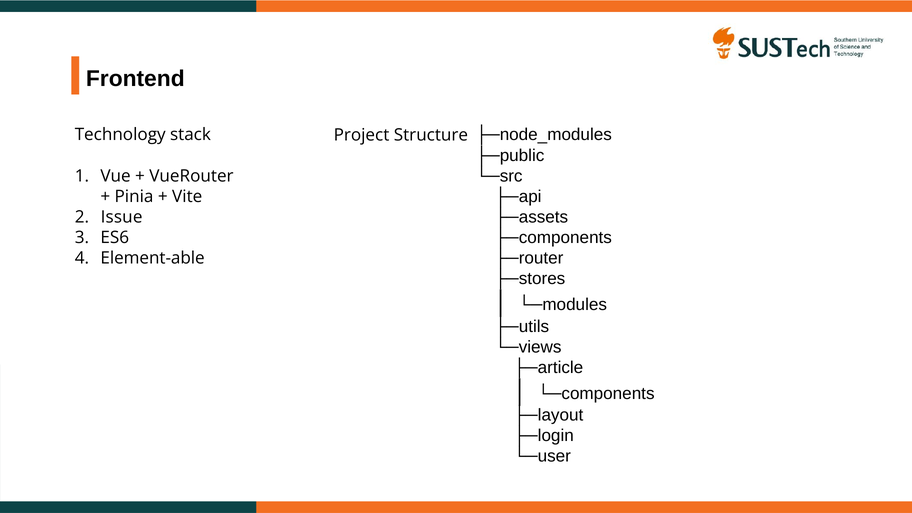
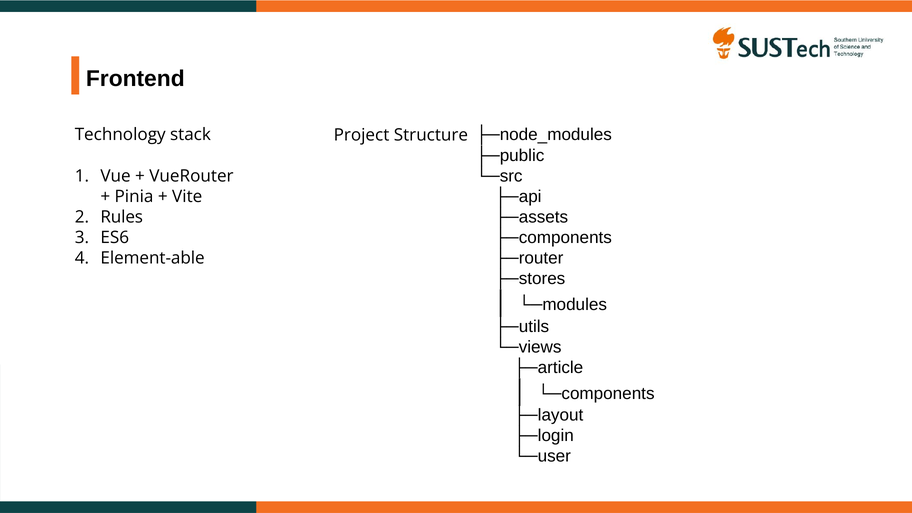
Issue: Issue -> Rules
